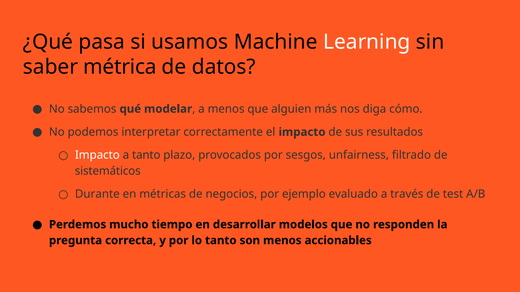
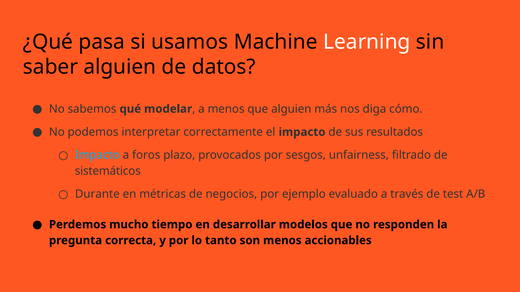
saber métrica: métrica -> alguien
Impacto at (97, 155) colour: white -> light blue
a tanto: tanto -> foros
